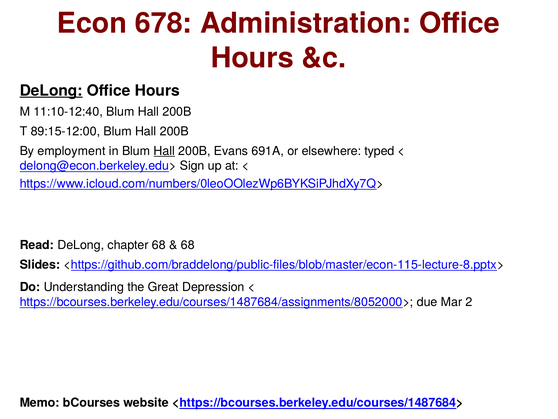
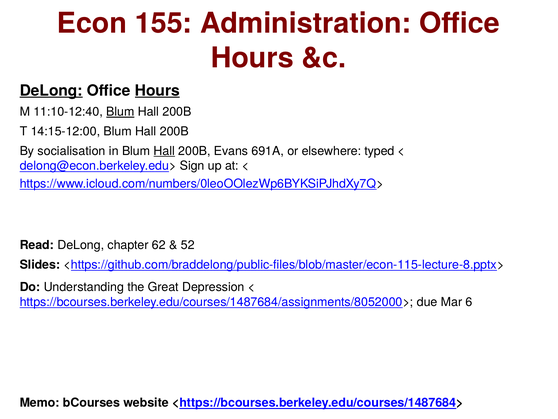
678: 678 -> 155
Hours at (157, 91) underline: none -> present
Blum at (120, 112) underline: none -> present
89:15-12:00: 89:15-12:00 -> 14:15-12:00
employment: employment -> socialisation
chapter 68: 68 -> 62
68 at (188, 245): 68 -> 52
2: 2 -> 6
